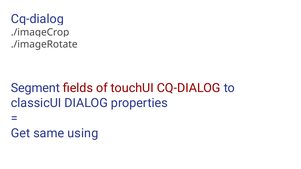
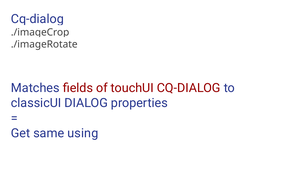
Segment: Segment -> Matches
